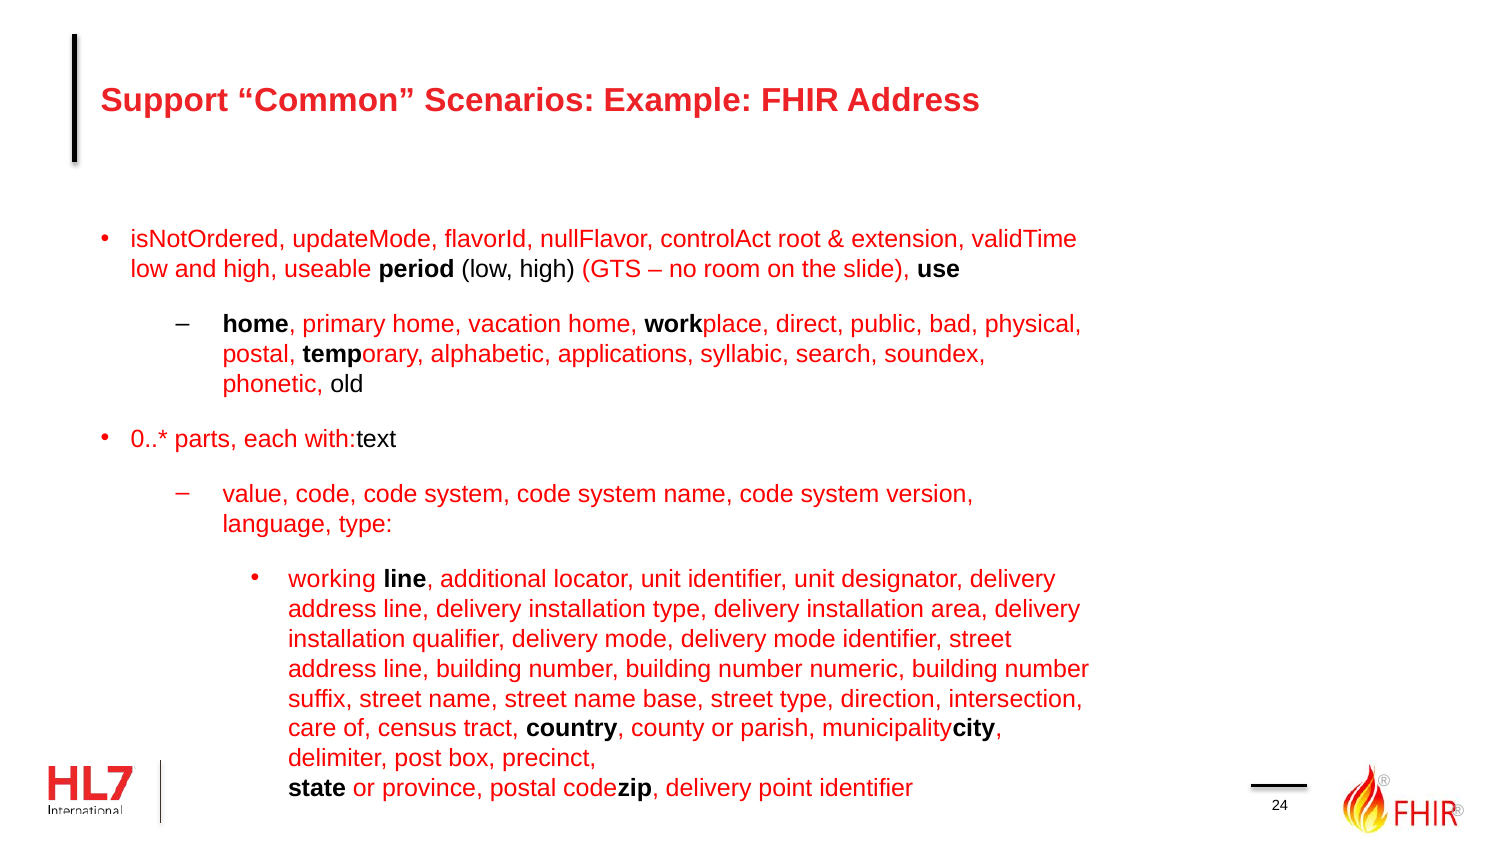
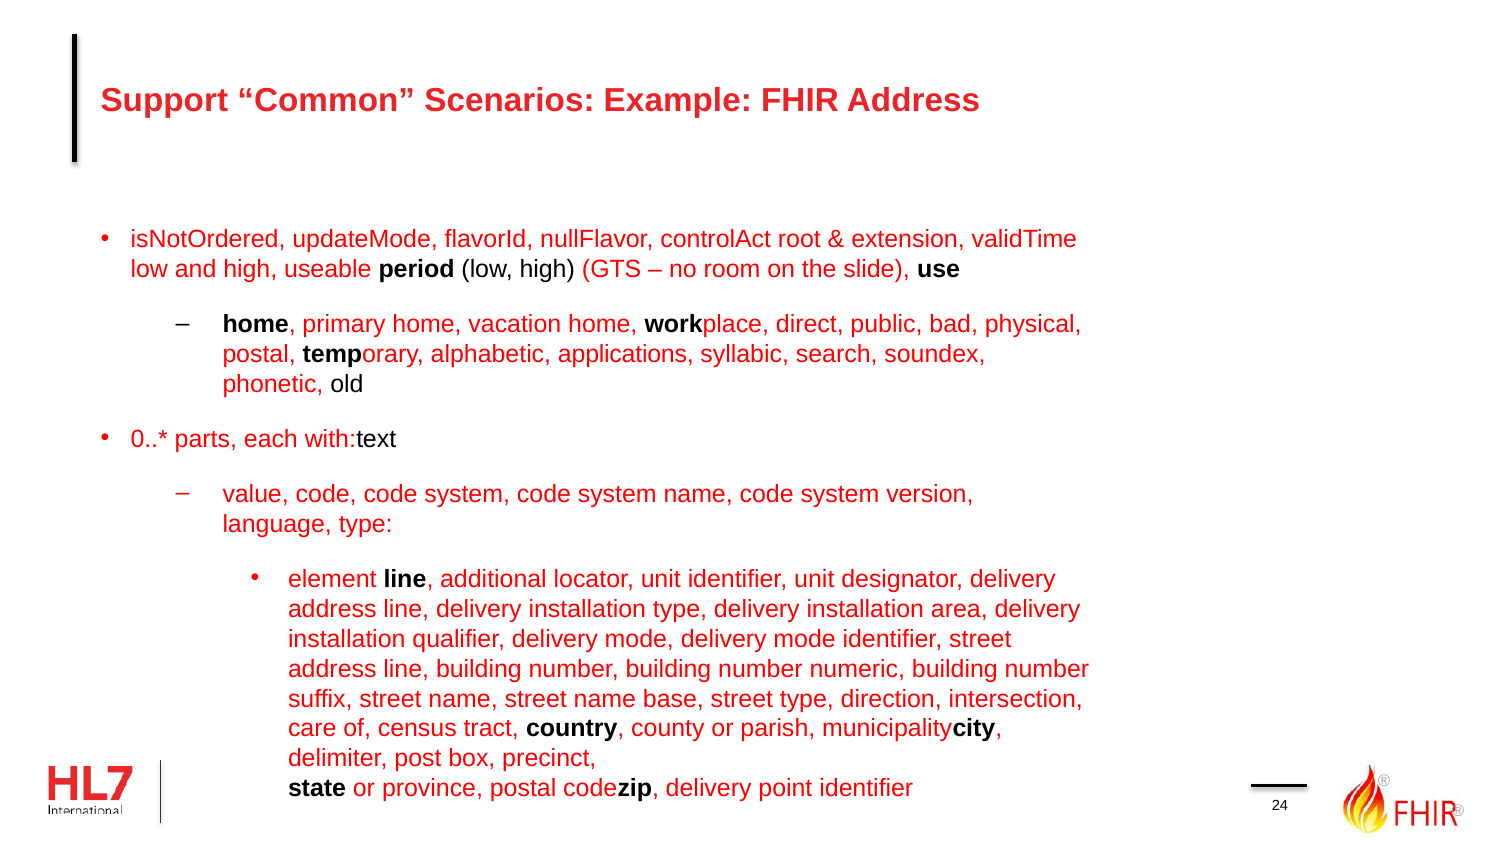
working: working -> element
